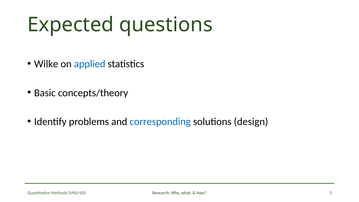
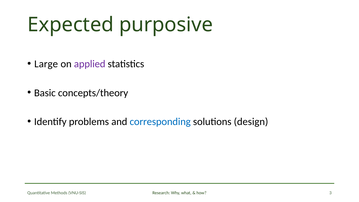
questions: questions -> purposive
Wilke: Wilke -> Large
applied colour: blue -> purple
